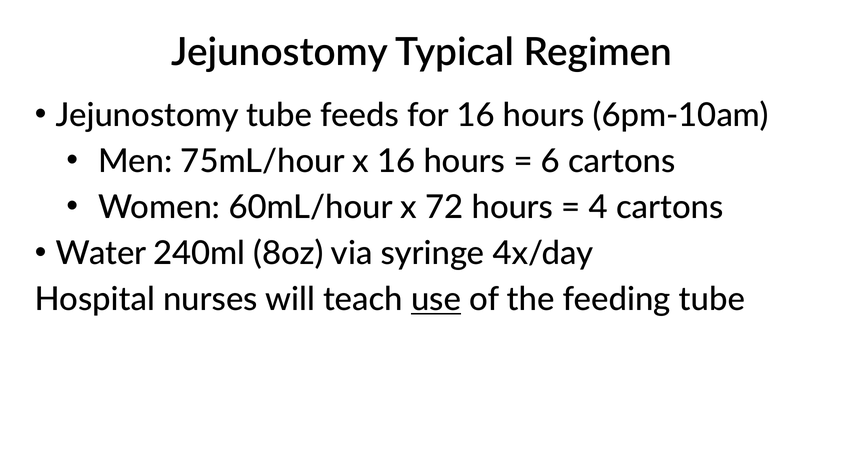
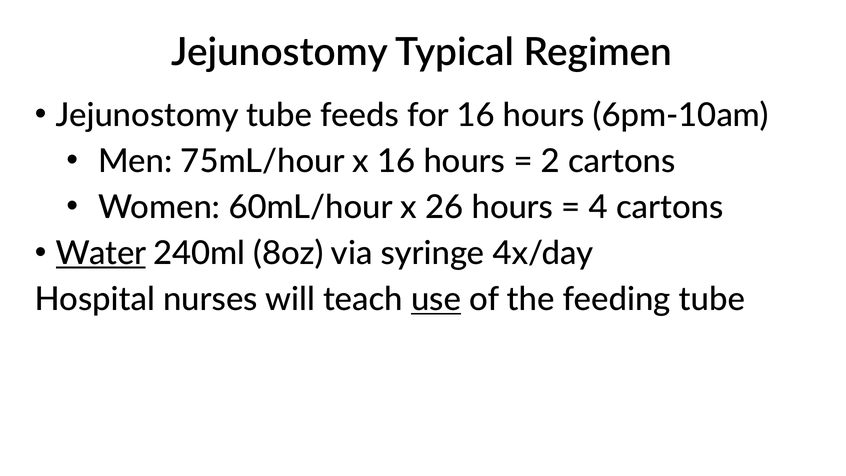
6: 6 -> 2
72: 72 -> 26
Water underline: none -> present
